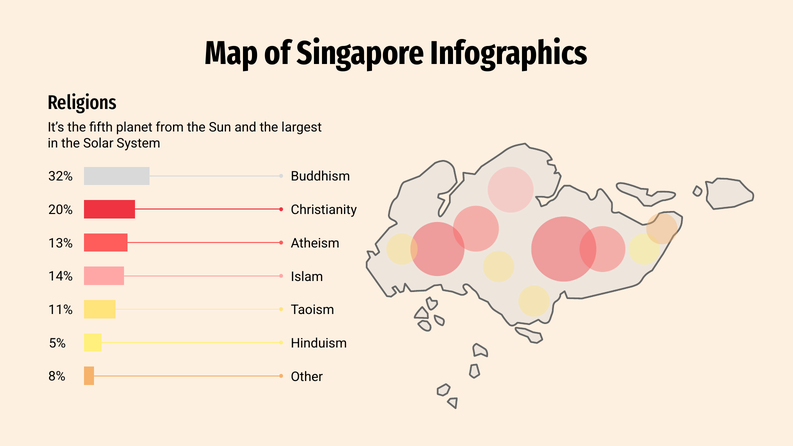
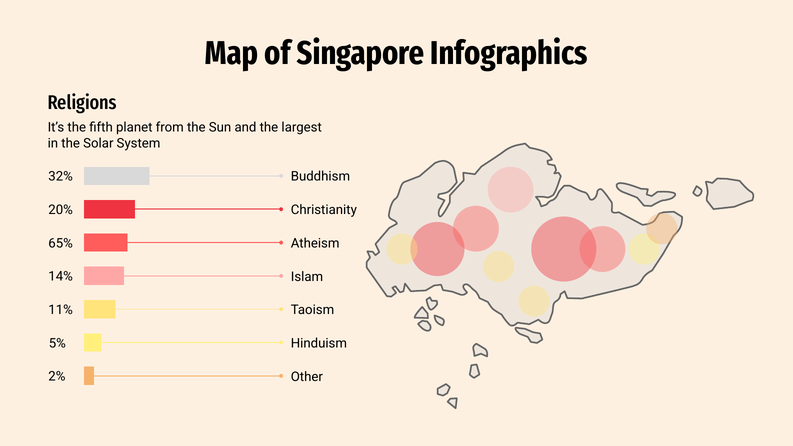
13%: 13% -> 65%
8%: 8% -> 2%
